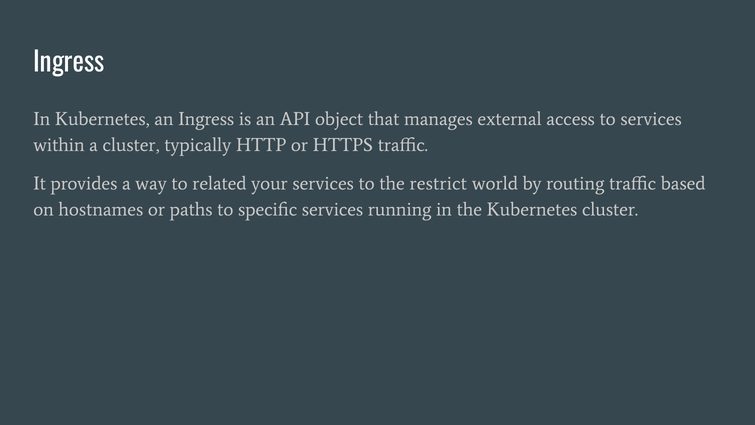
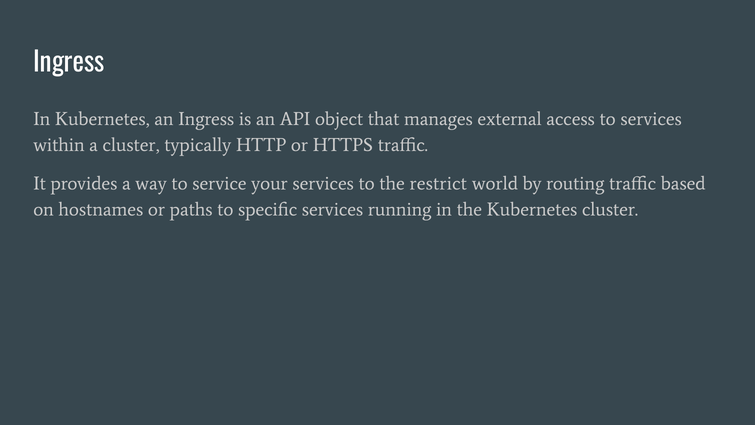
related: related -> service
